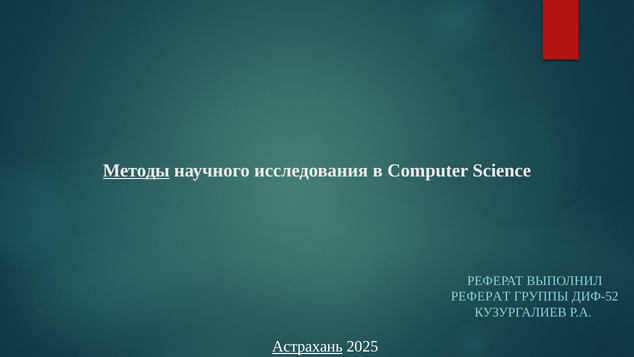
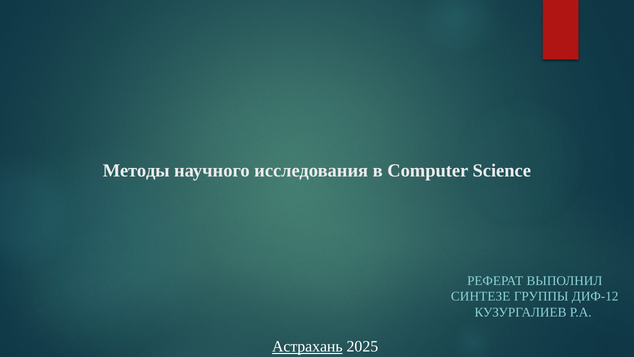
Методы underline: present -> none
РЕФЕРАТ at (481, 296): РЕФЕРАТ -> СИНТЕЗЕ
ДИФ-52: ДИФ-52 -> ДИФ-12
